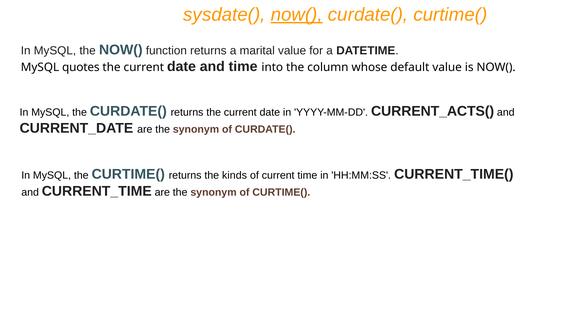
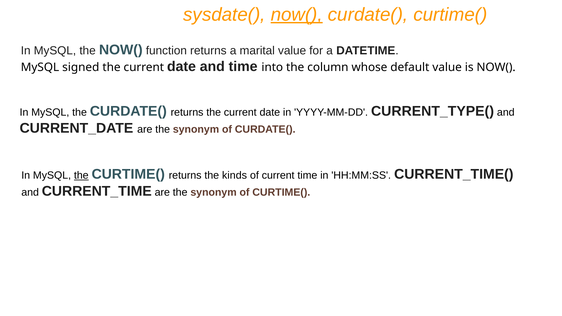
quotes: quotes -> signed
CURRENT_ACTS(: CURRENT_ACTS( -> CURRENT_TYPE(
the at (81, 176) underline: none -> present
